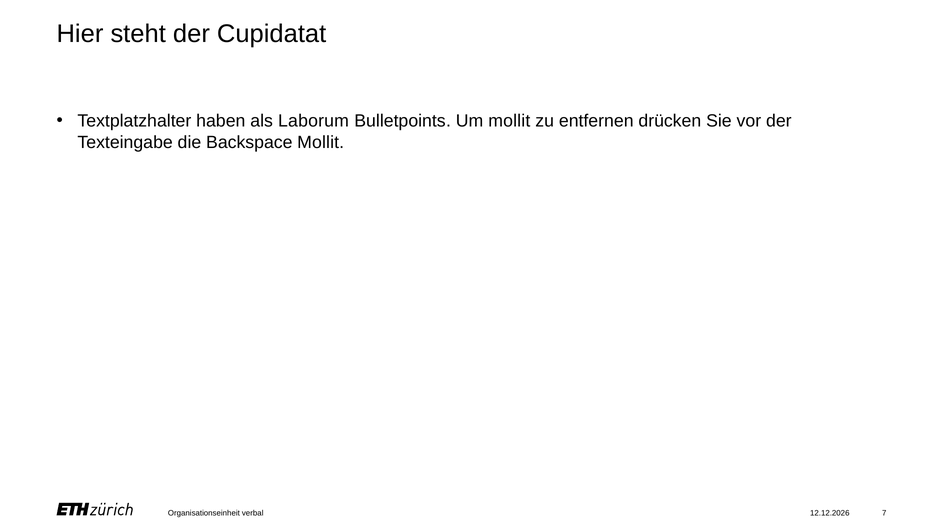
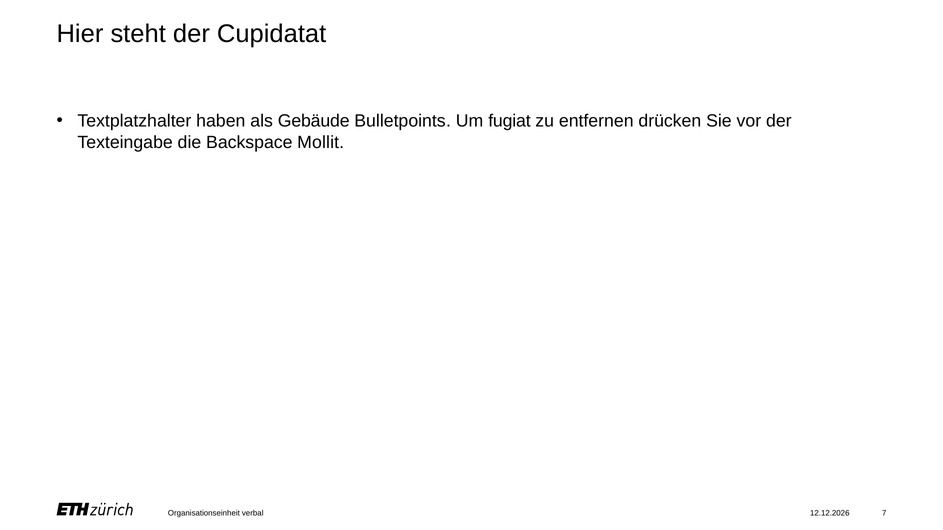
Laborum: Laborum -> Gebäude
Um mollit: mollit -> fugiat
